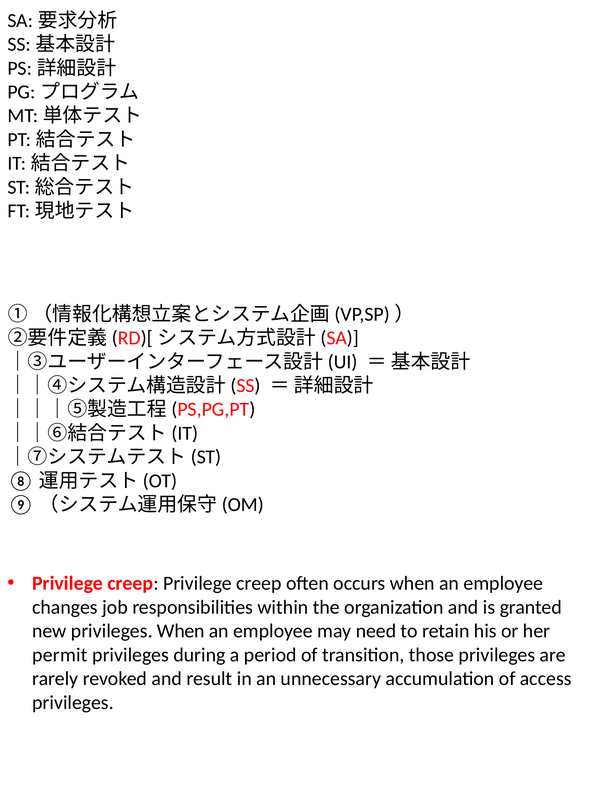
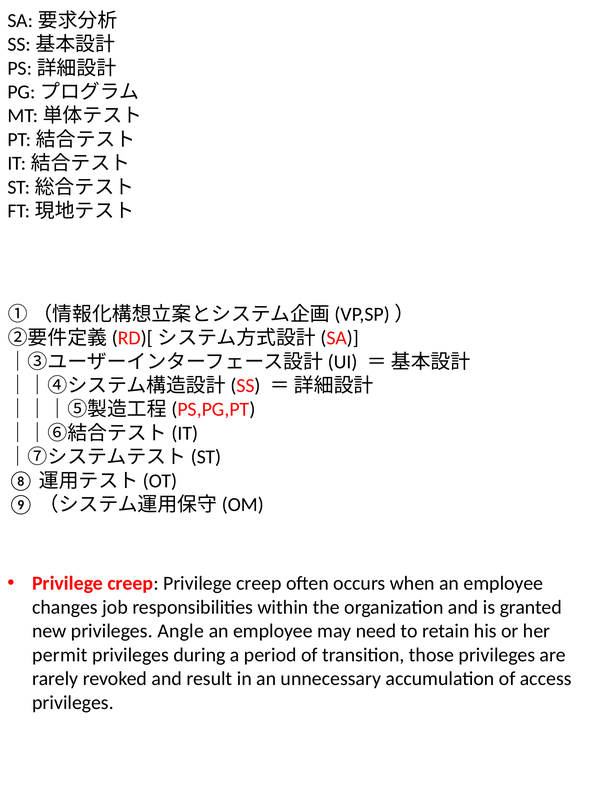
privileges When: When -> Angle
